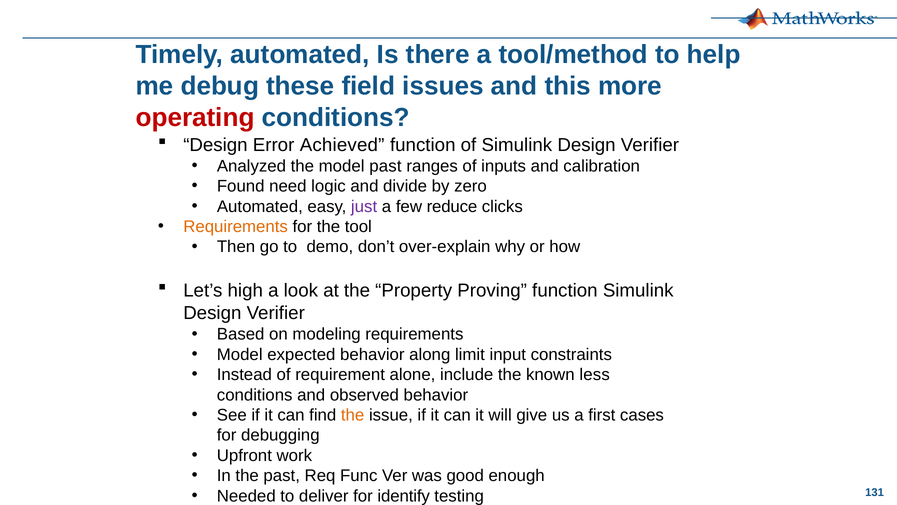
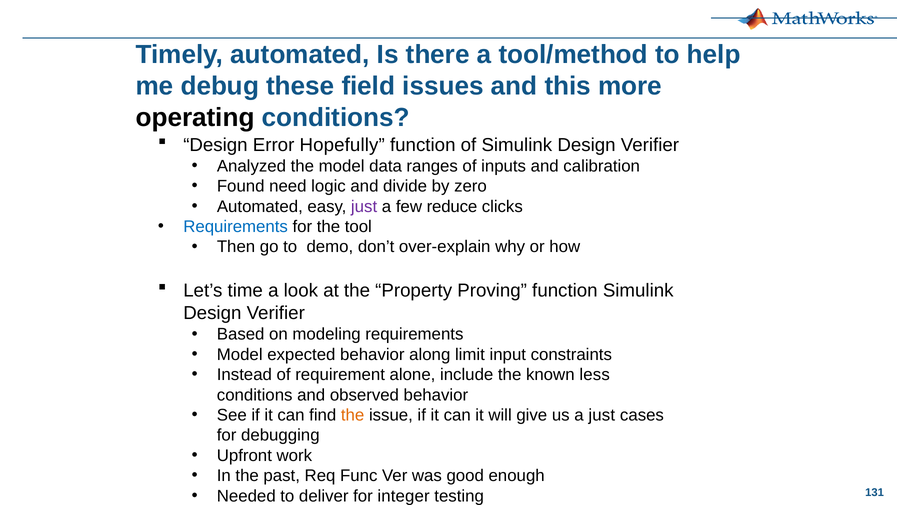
operating colour: red -> black
Achieved: Achieved -> Hopefully
model past: past -> data
Requirements at (236, 226) colour: orange -> blue
high: high -> time
a first: first -> just
identify: identify -> integer
